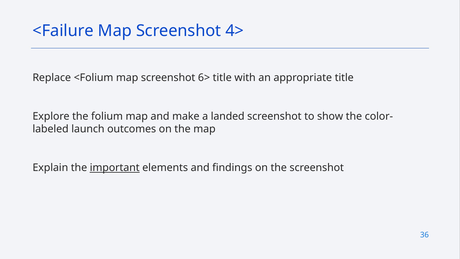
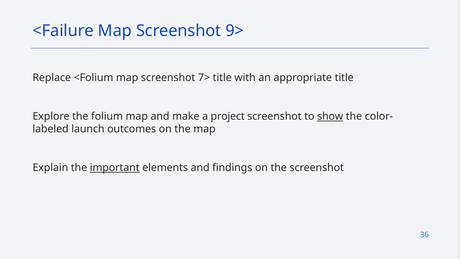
4>: 4> -> 9>
6>: 6> -> 7>
landed: landed -> project
show underline: none -> present
